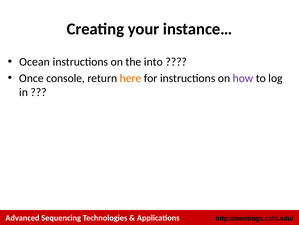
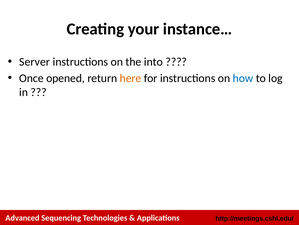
Ocean: Ocean -> Server
console: console -> opened
how colour: purple -> blue
